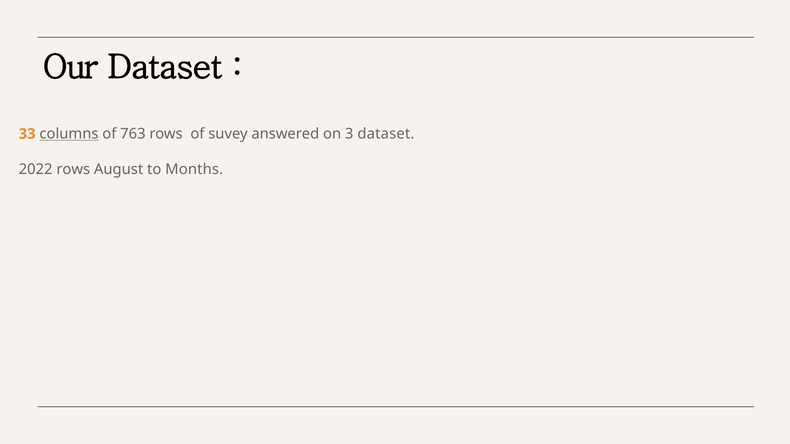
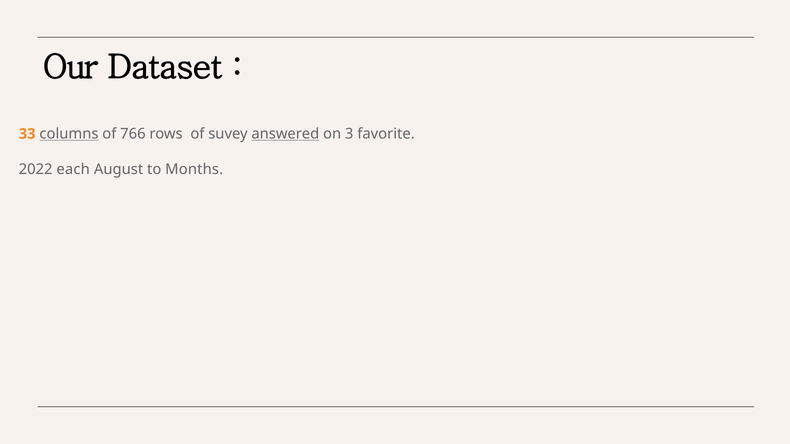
763: 763 -> 766
answered underline: none -> present
3 dataset: dataset -> favorite
2022 rows: rows -> each
